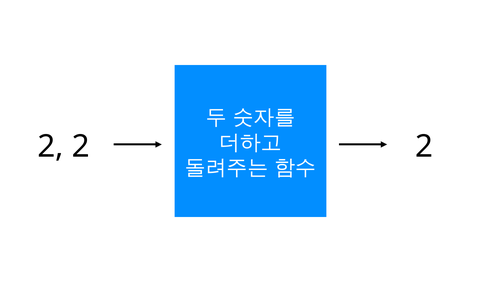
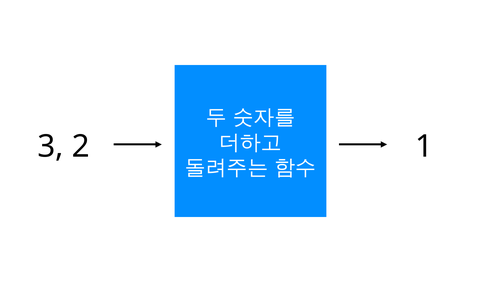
2 at (51, 146): 2 -> 3
2 at (424, 146): 2 -> 1
